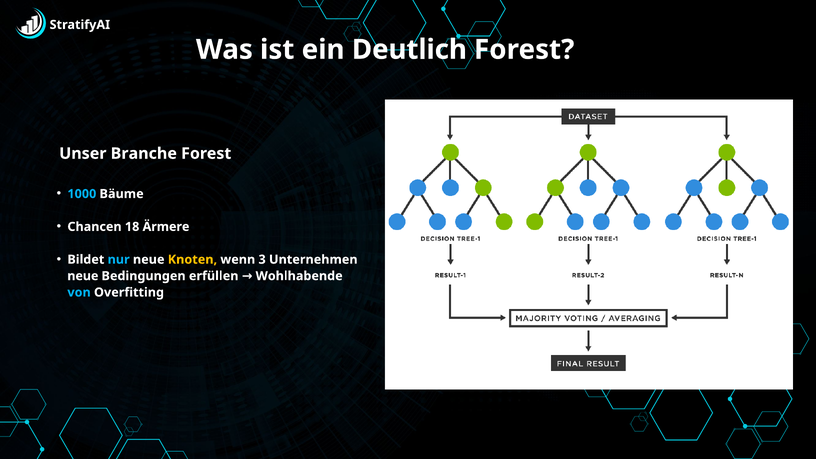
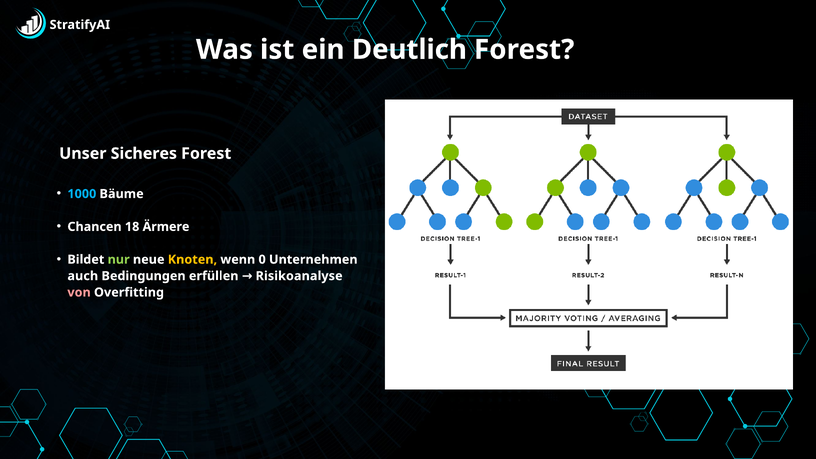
Branche: Branche -> Sicheres
nur colour: light blue -> light green
3: 3 -> 0
neue at (83, 276): neue -> auch
Wohlhabende: Wohlhabende -> Risikoanalyse
von colour: light blue -> pink
